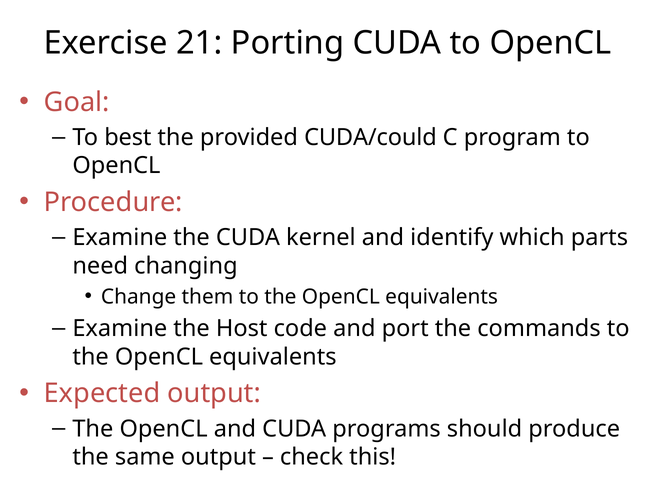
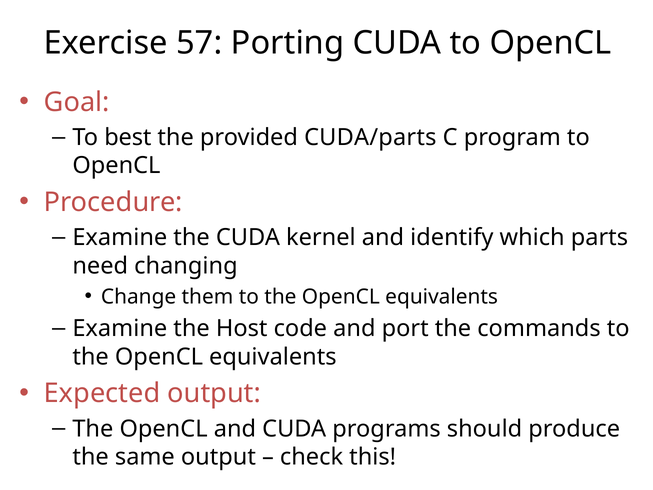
21: 21 -> 57
CUDA/could: CUDA/could -> CUDA/parts
